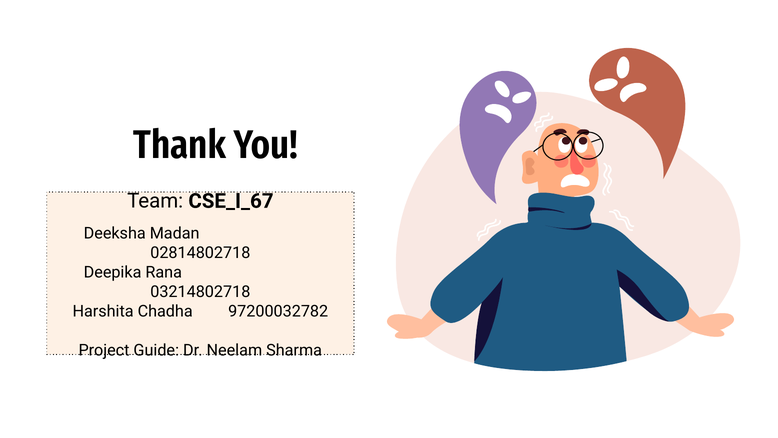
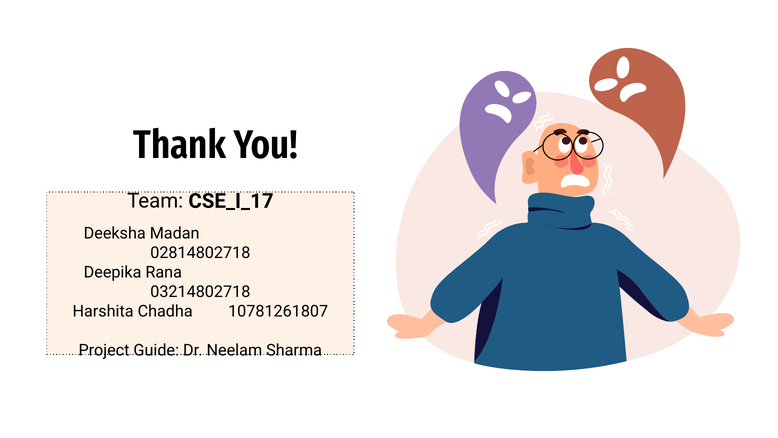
CSE_I_67: CSE_I_67 -> CSE_I_17
97200032782: 97200032782 -> 10781261807
